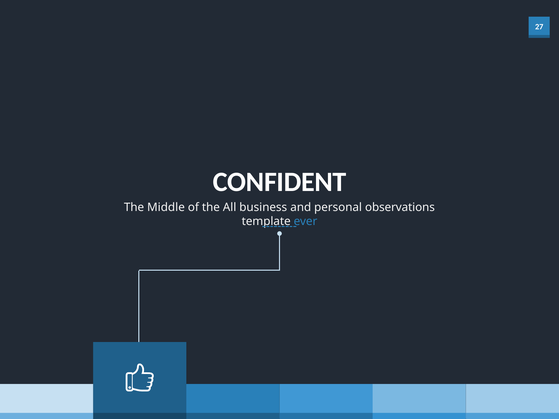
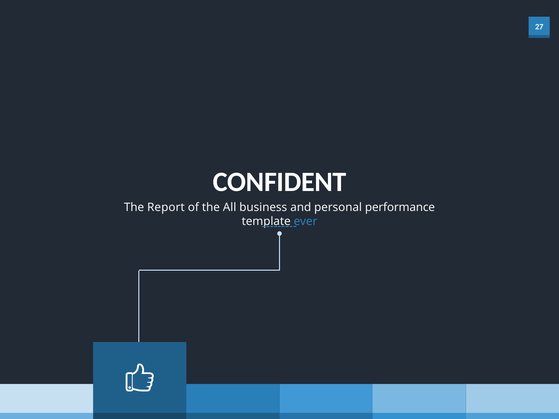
Middle: Middle -> Report
observations: observations -> performance
